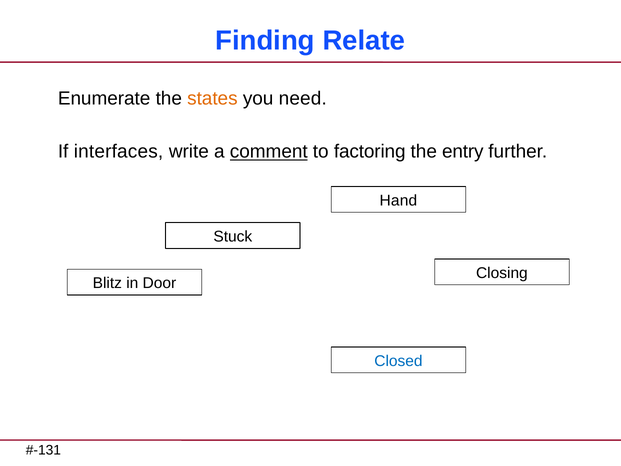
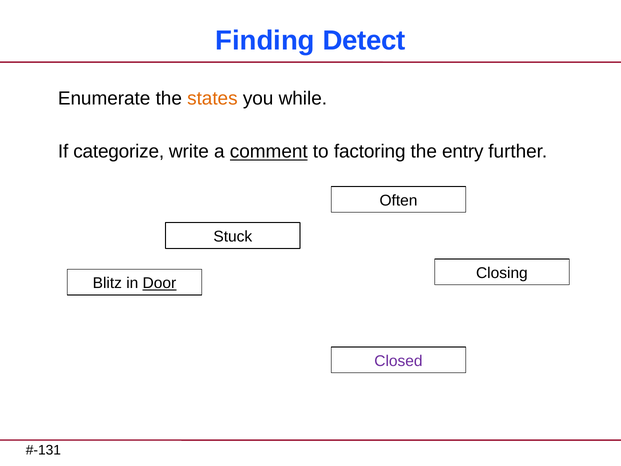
Relate: Relate -> Detect
need: need -> while
interfaces: interfaces -> categorize
Hand: Hand -> Often
Door underline: none -> present
Closed colour: blue -> purple
